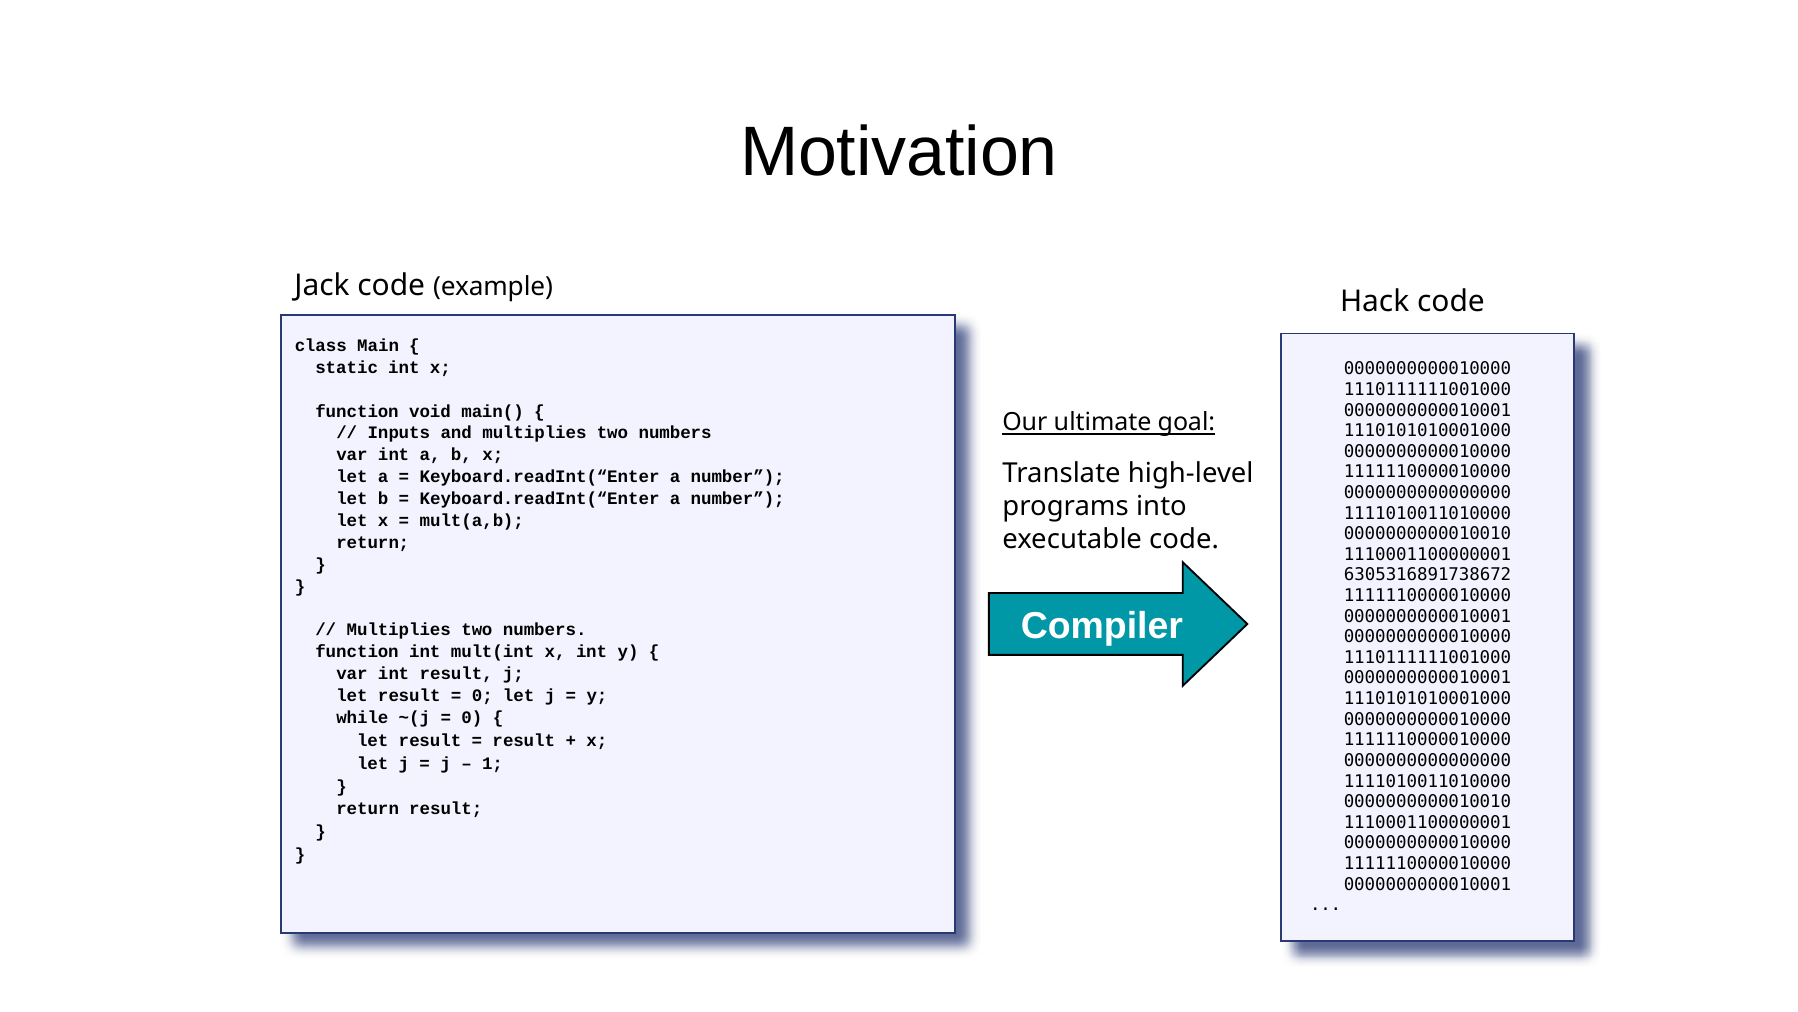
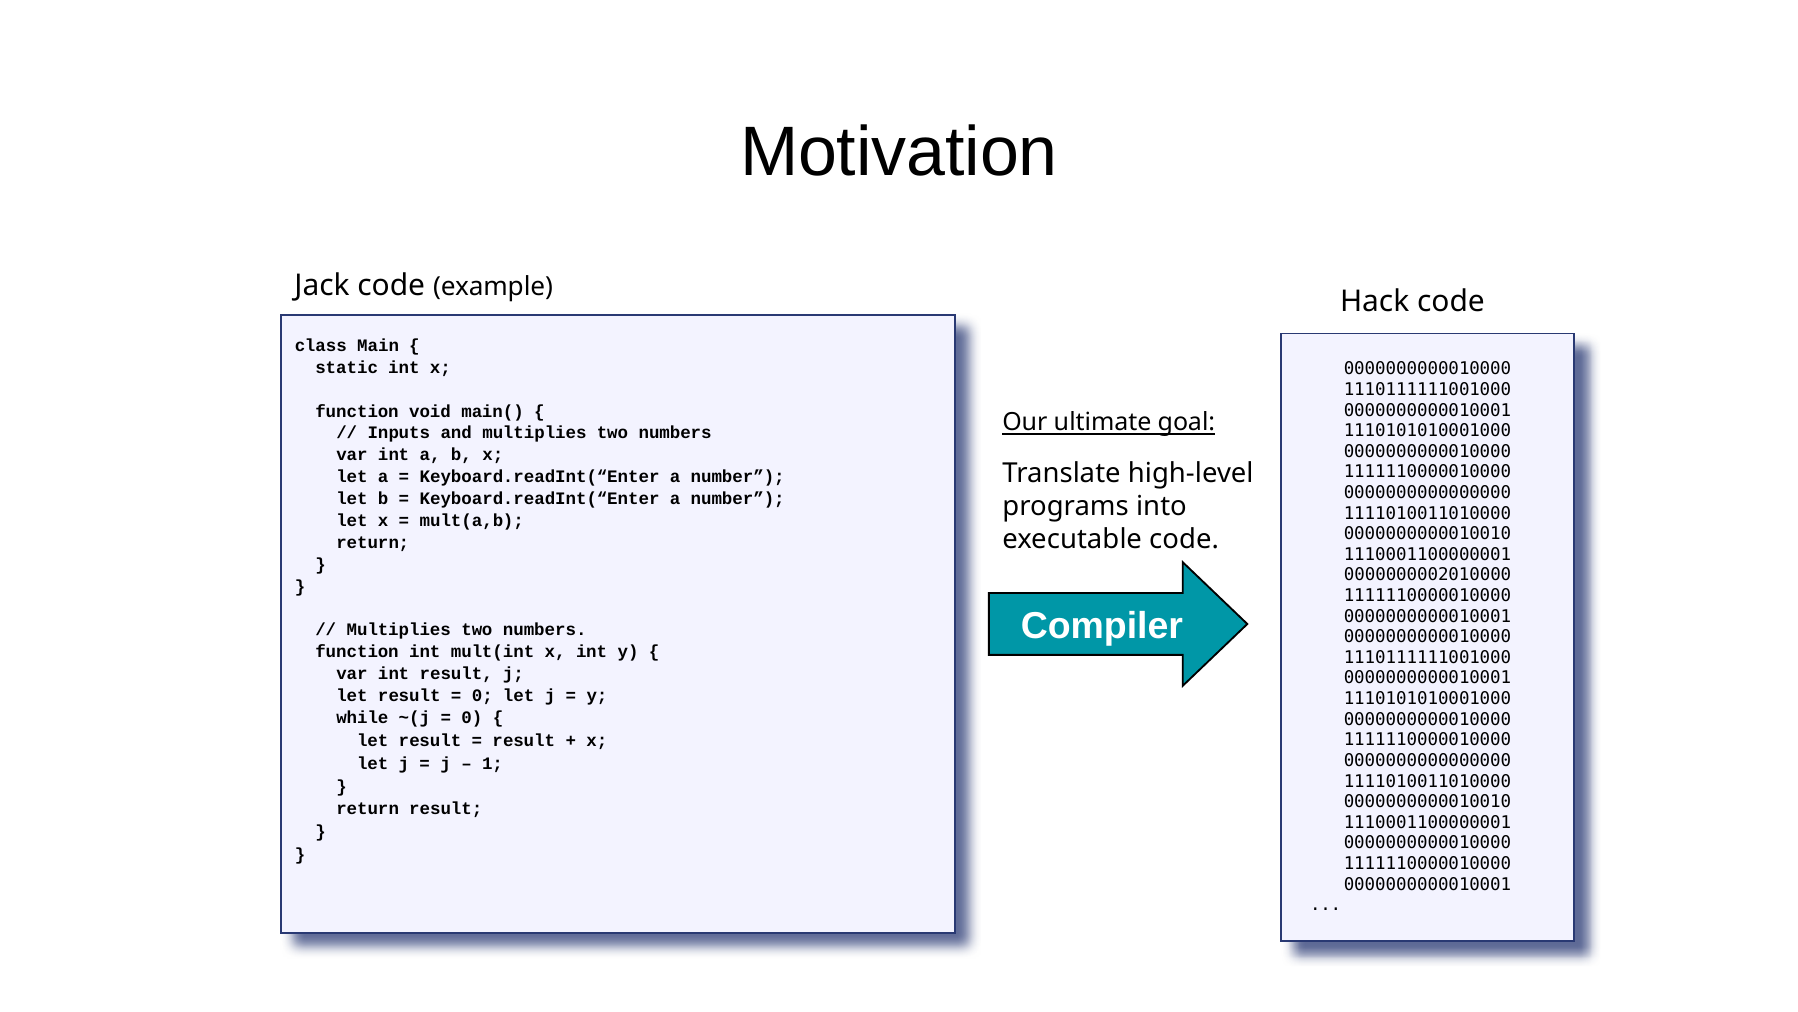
6305316891738672: 6305316891738672 -> 0000000002010000
